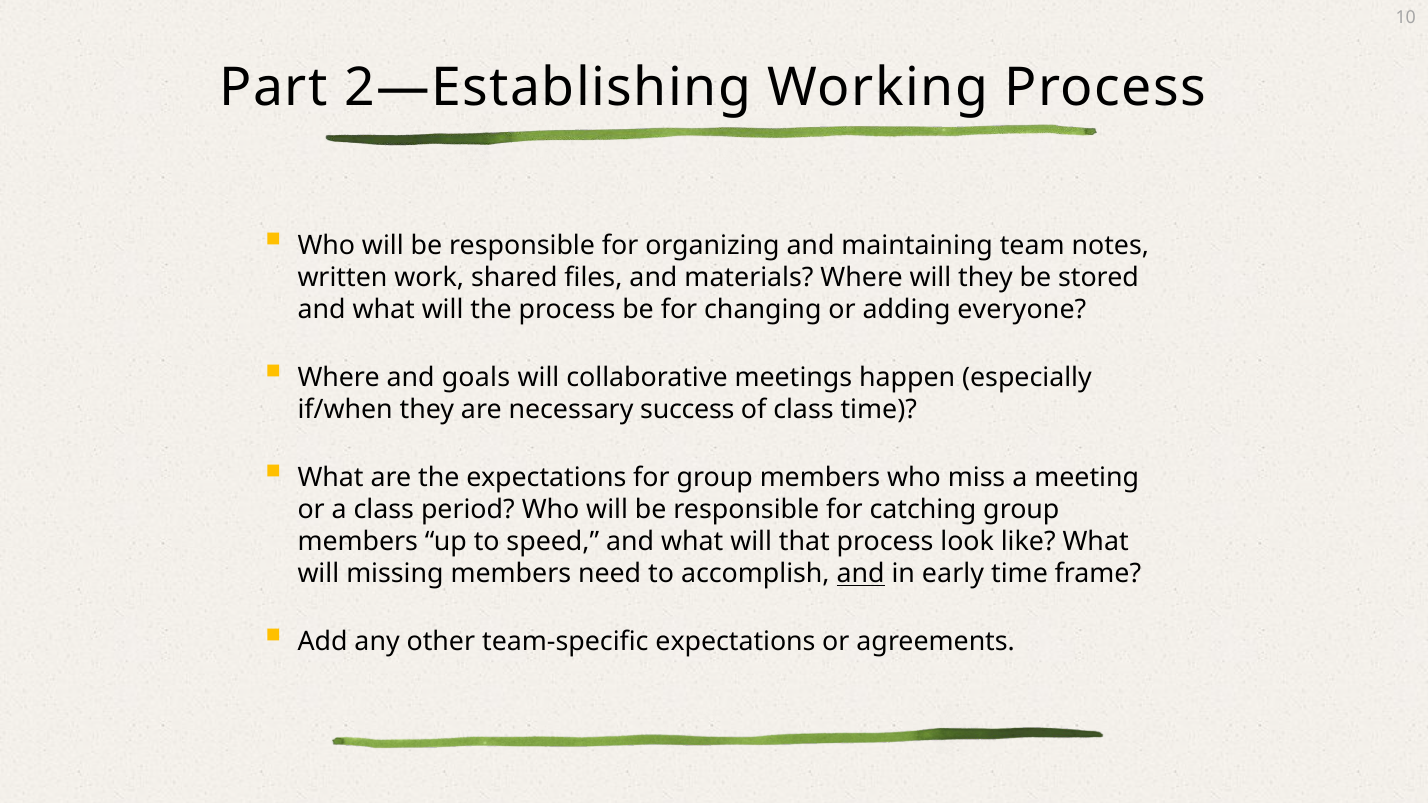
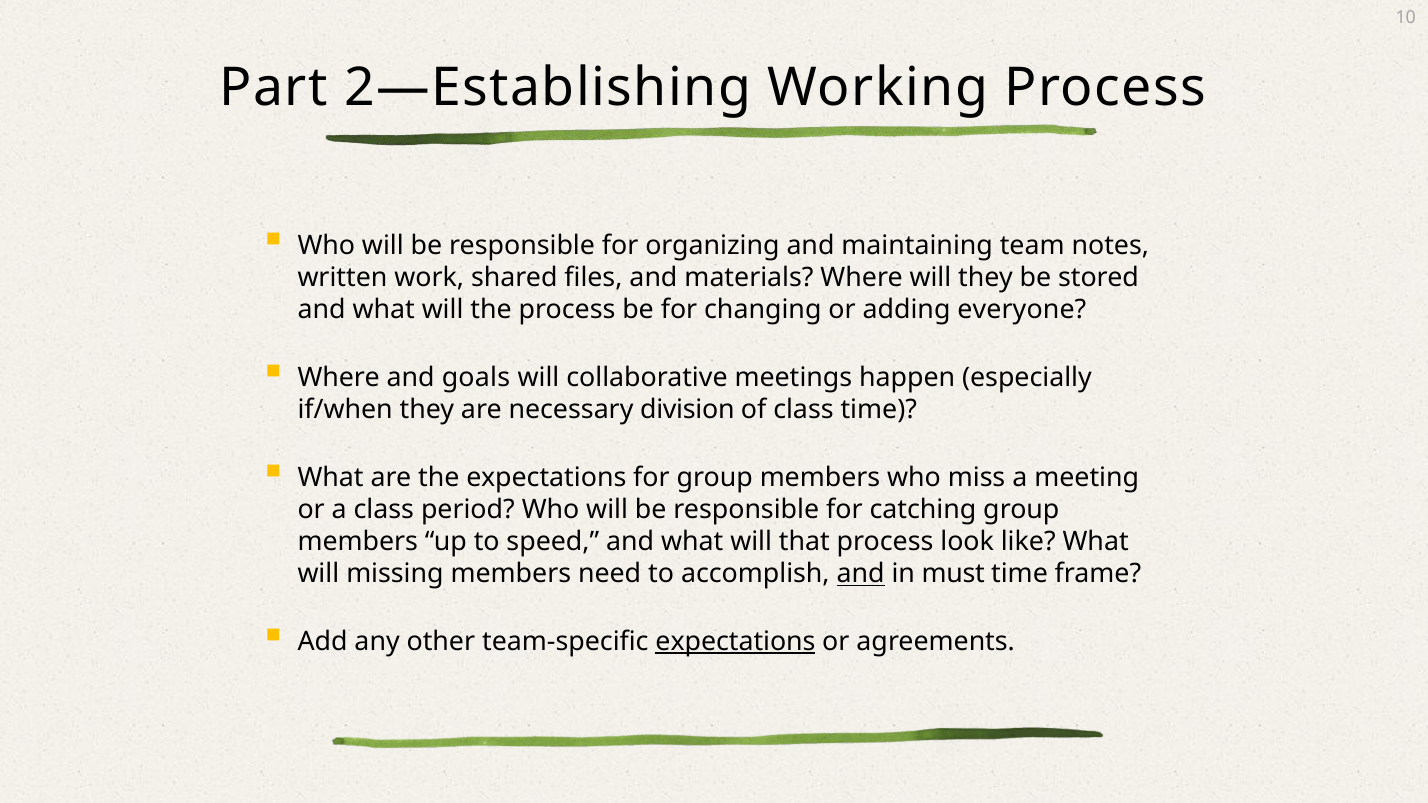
success: success -> division
early: early -> must
expectations at (735, 642) underline: none -> present
